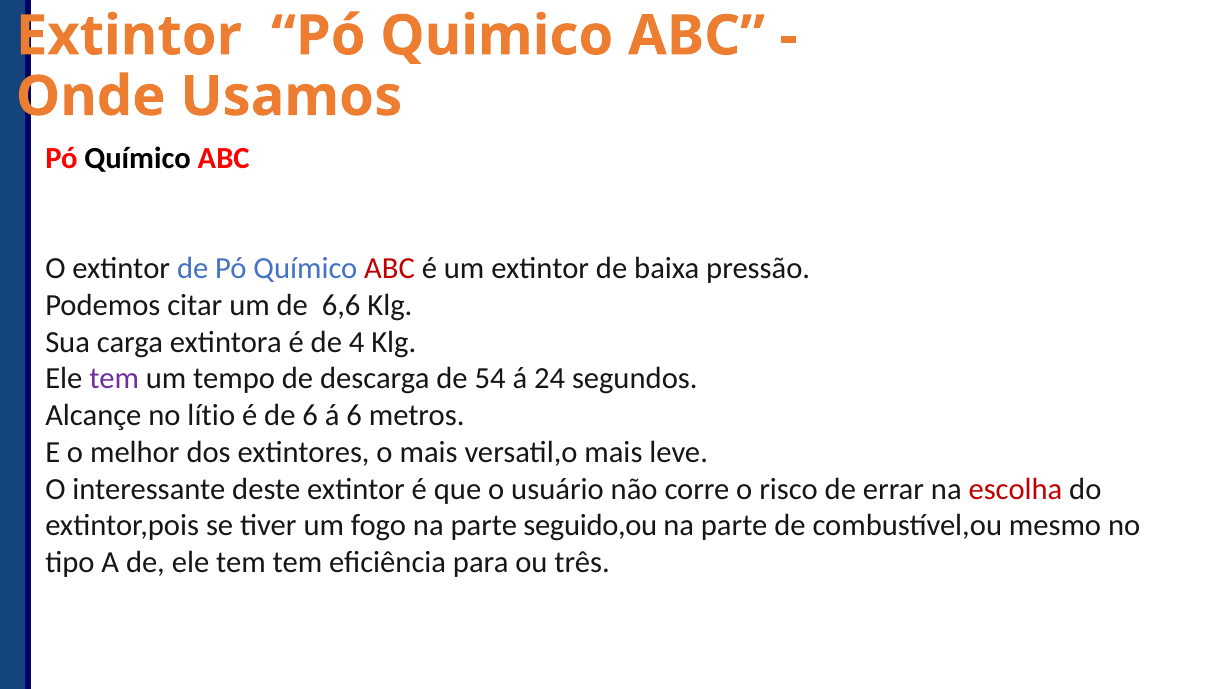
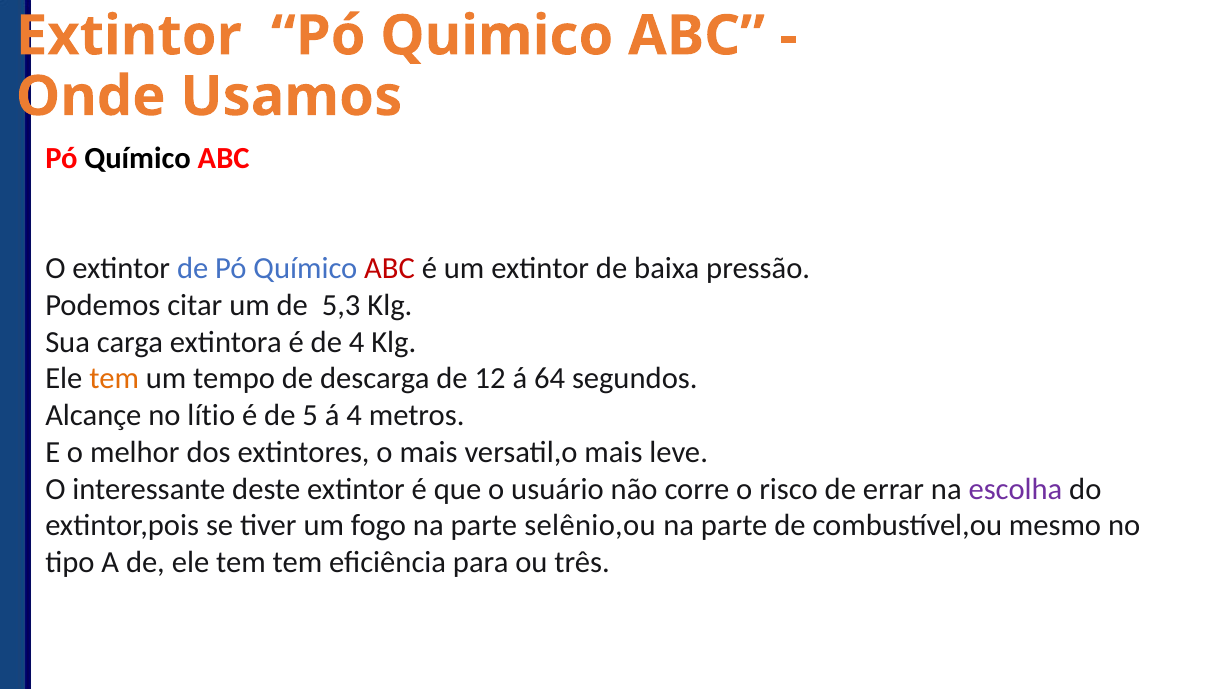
6,6: 6,6 -> 5,3
tem at (114, 378) colour: purple -> orange
54: 54 -> 12
24: 24 -> 64
de 6: 6 -> 5
á 6: 6 -> 4
escolha colour: red -> purple
seguido,ou: seguido,ou -> selênio,ou
